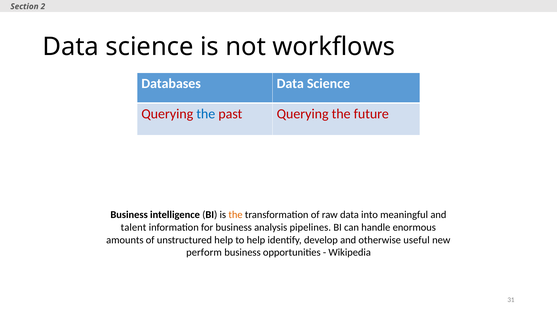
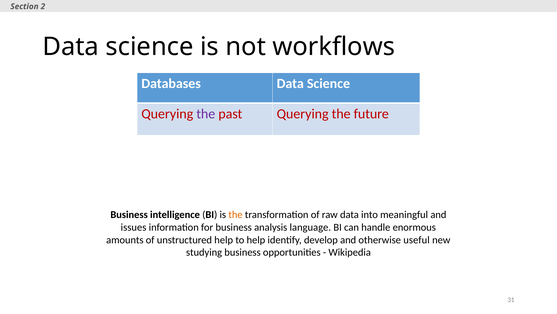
the at (206, 114) colour: blue -> purple
talent: talent -> issues
pipelines: pipelines -> language
perform: perform -> studying
